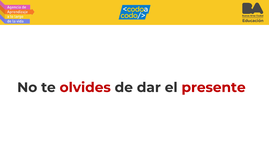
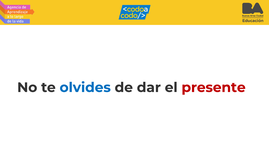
olvides colour: red -> blue
